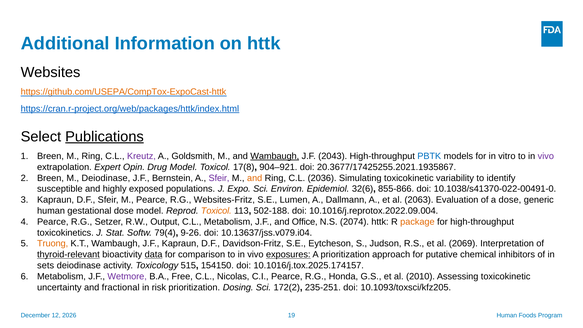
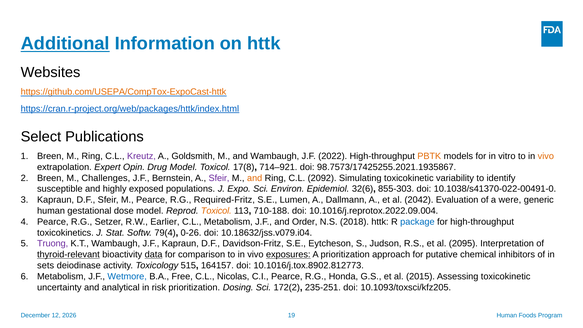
Additional underline: none -> present
Publications underline: present -> none
Wambaugh at (275, 156) underline: present -> none
2043: 2043 -> 2022
PBTK colour: blue -> orange
vivo at (546, 156) colour: purple -> orange
904–921: 904–921 -> 714–921
20.3677/17425255.2021.1935867: 20.3677/17425255.2021.1935867 -> 98.7573/17425255.2021.1935867
M Deiodinase: Deiodinase -> Challenges
2036: 2036 -> 2092
855-866: 855-866 -> 855-303
Websites-Fritz: Websites-Fritz -> Required-Fritz
2063: 2063 -> 2042
a dose: dose -> were
502-188: 502-188 -> 710-188
Output: Output -> Earlier
Office: Office -> Order
2074: 2074 -> 2018
package colour: orange -> blue
9-26: 9-26 -> 0-26
10.13637/jss.v079.i04: 10.13637/jss.v079.i04 -> 10.18632/jss.v079.i04
Truong colour: orange -> purple
2069: 2069 -> 2095
154150: 154150 -> 164157
10.1016/j.tox.2025.174157: 10.1016/j.tox.2025.174157 -> 10.1016/j.tox.8902.812773
Wetmore colour: purple -> blue
2010: 2010 -> 2015
fractional: fractional -> analytical
